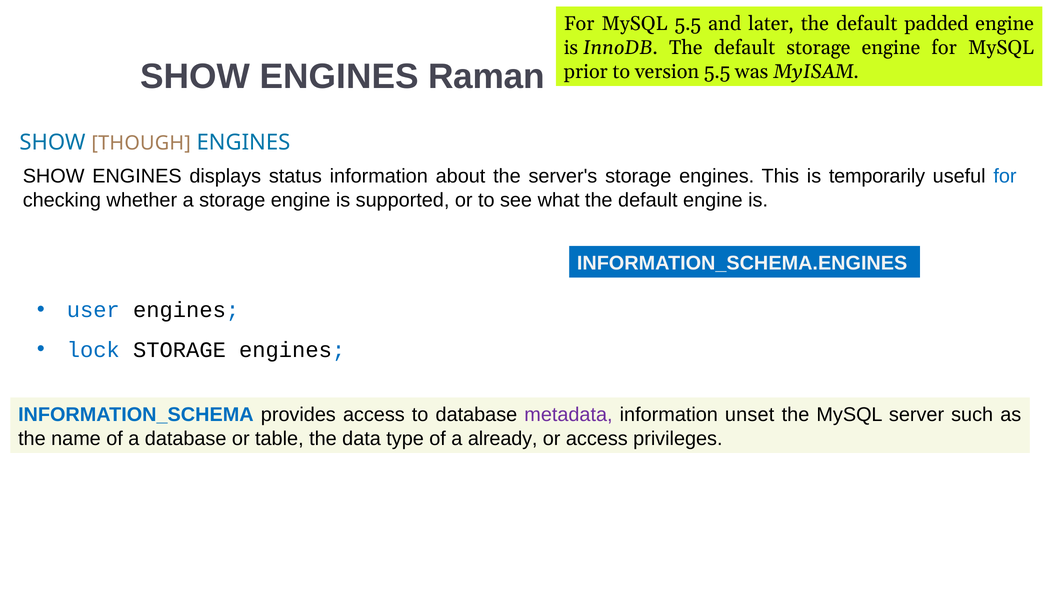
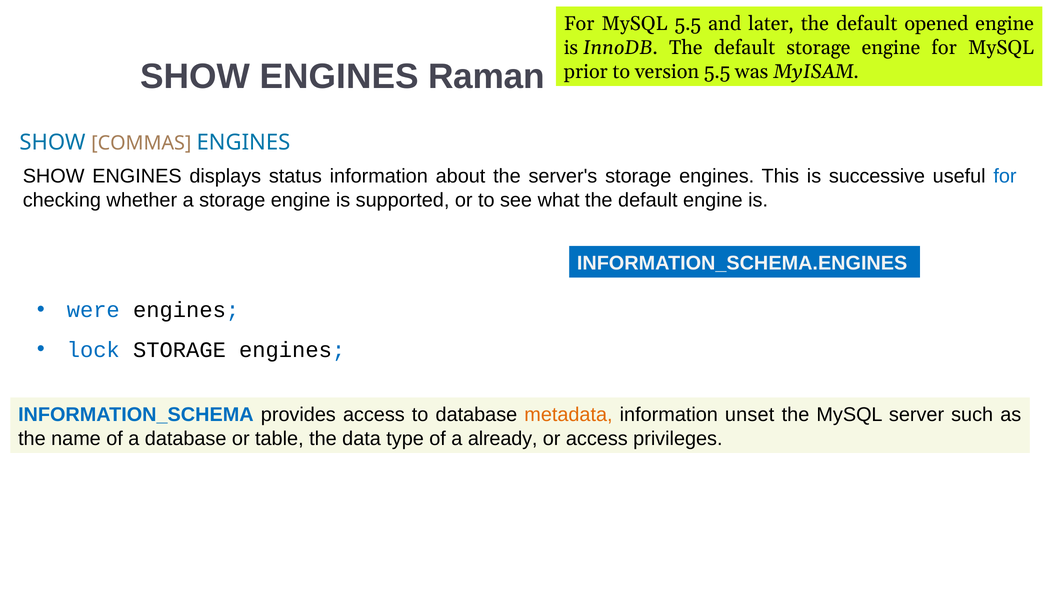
padded: padded -> opened
THOUGH: THOUGH -> COMMAS
temporarily: temporarily -> successive
user: user -> were
metadata colour: purple -> orange
